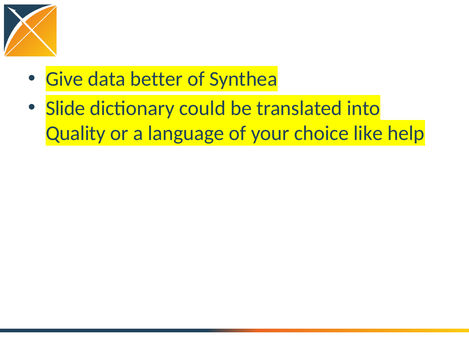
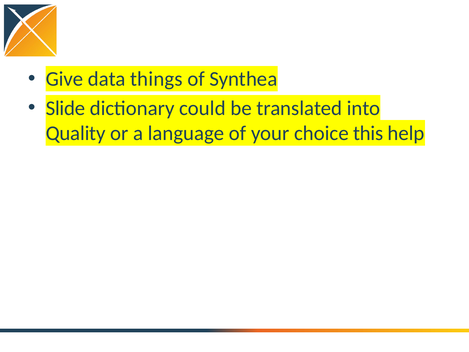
better: better -> things
like: like -> this
